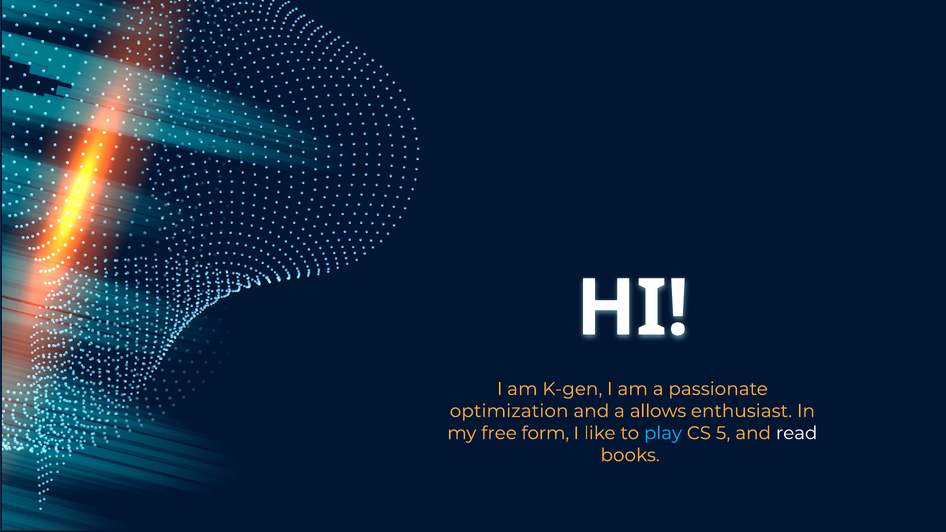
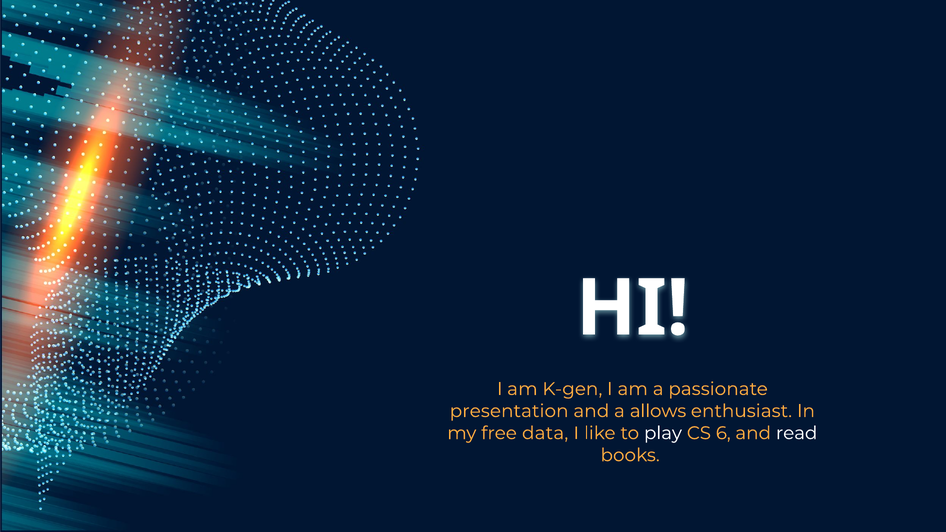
optimization: optimization -> presentation
form: form -> data
play colour: light blue -> white
5: 5 -> 6
